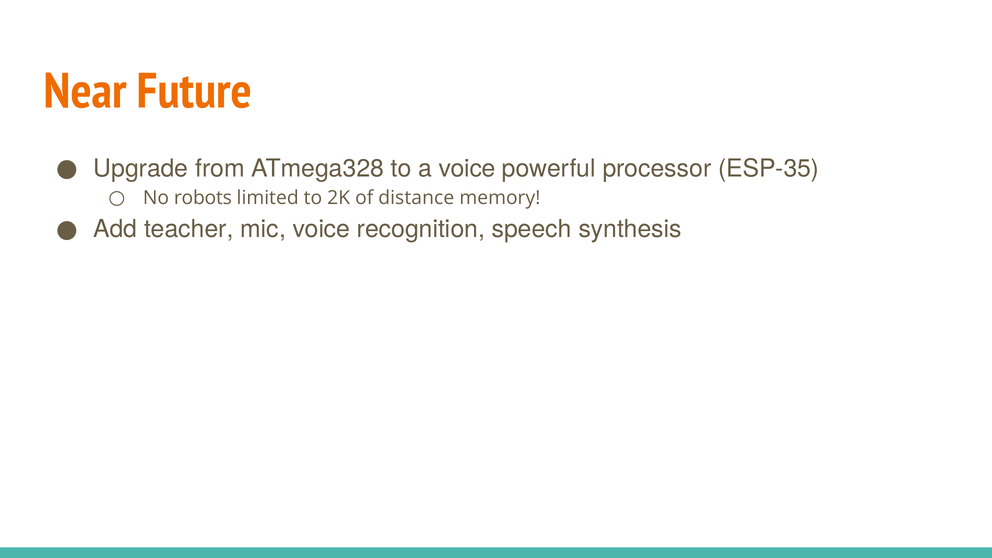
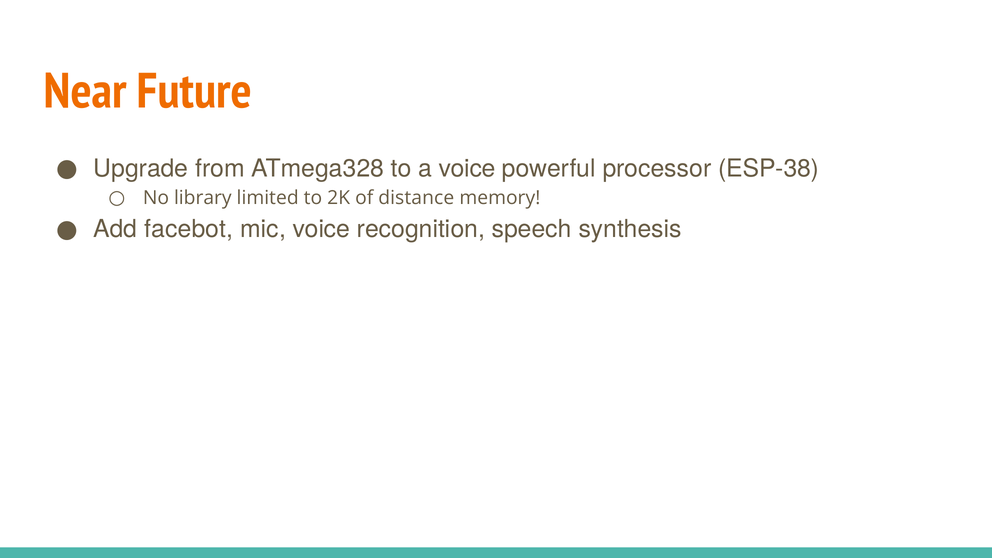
ESP-35: ESP-35 -> ESP-38
robots: robots -> library
teacher: teacher -> facebot
